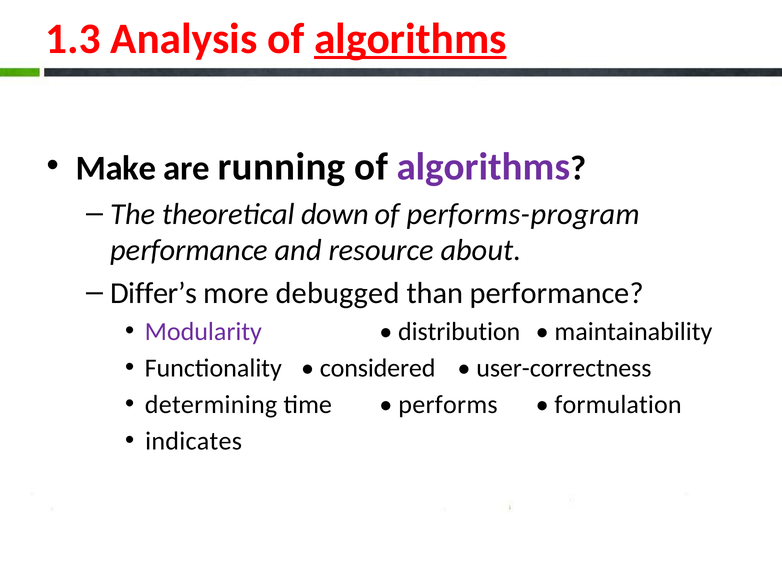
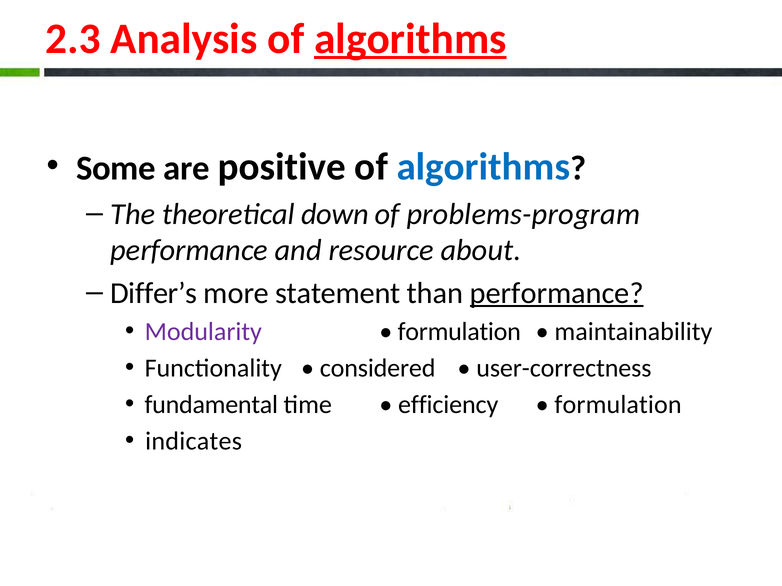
1.3: 1.3 -> 2.3
Make: Make -> Some
running: running -> positive
algorithms at (483, 167) colour: purple -> blue
performs-program: performs-program -> problems-program
debugged: debugged -> statement
performance at (557, 293) underline: none -> present
distribution at (459, 332): distribution -> formulation
determining: determining -> fundamental
performs: performs -> efficiency
